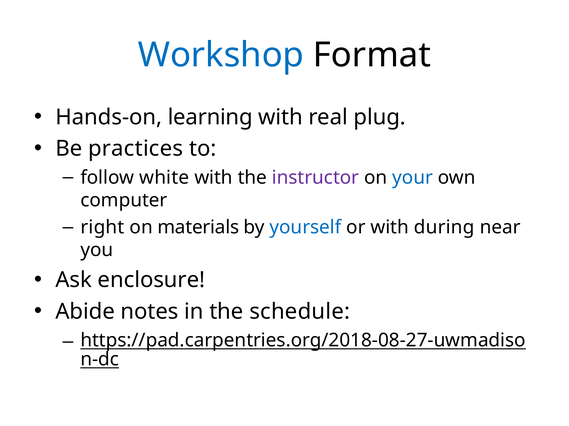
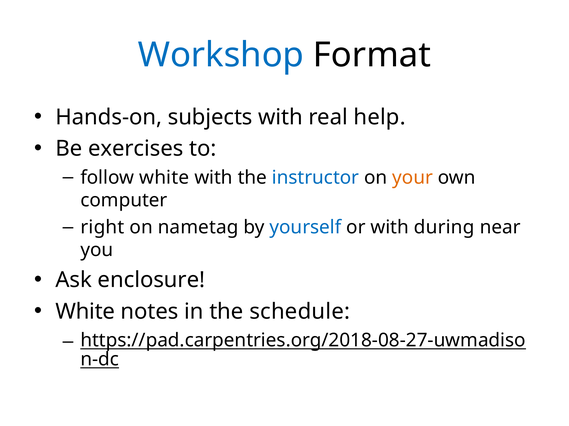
learning: learning -> subjects
plug: plug -> help
practices: practices -> exercises
instructor colour: purple -> blue
your colour: blue -> orange
materials: materials -> nametag
Abide at (85, 312): Abide -> White
